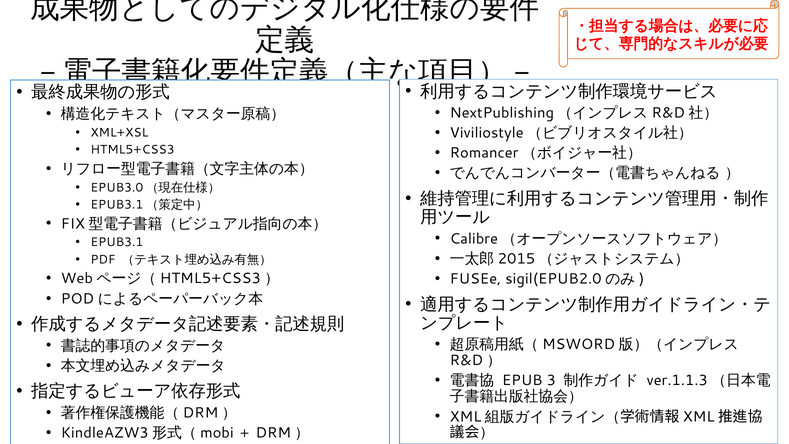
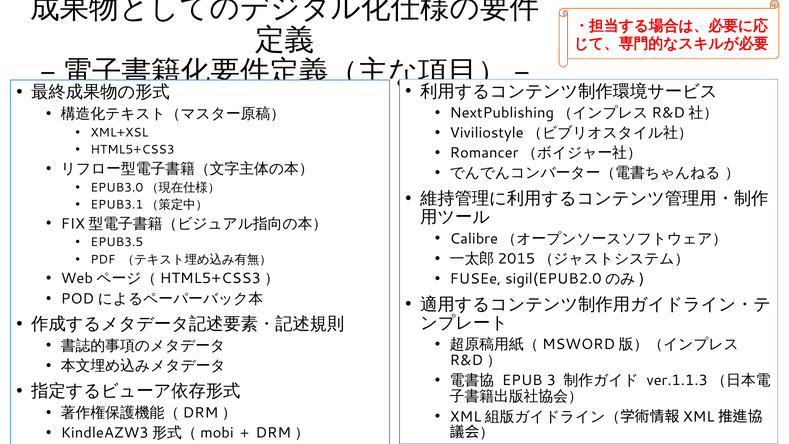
EPUB3.1: EPUB3.1 -> EPUB3.5
